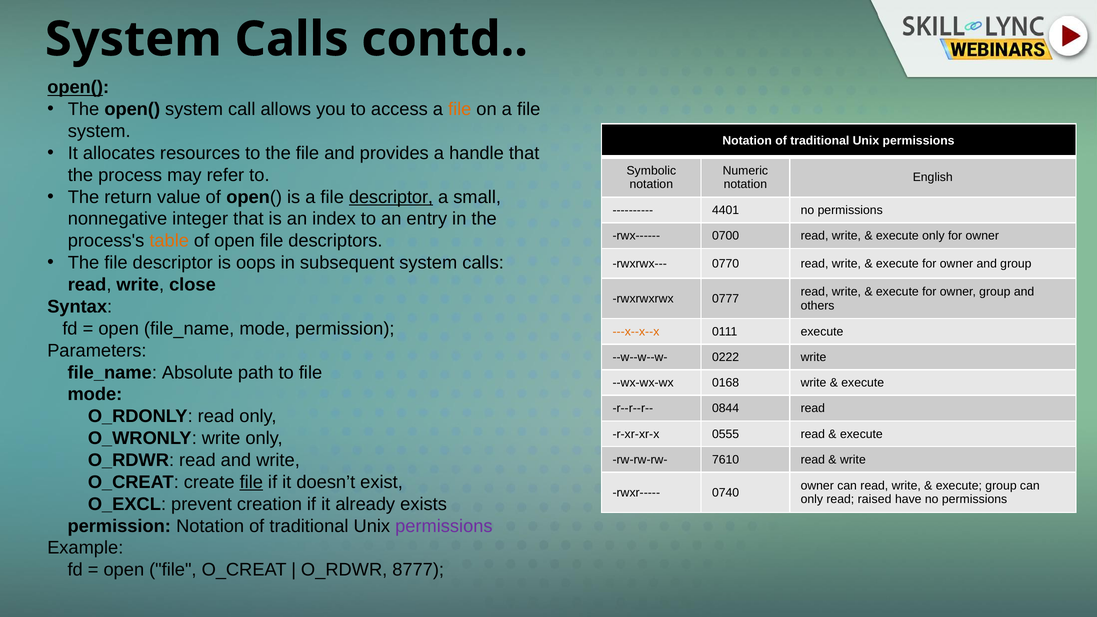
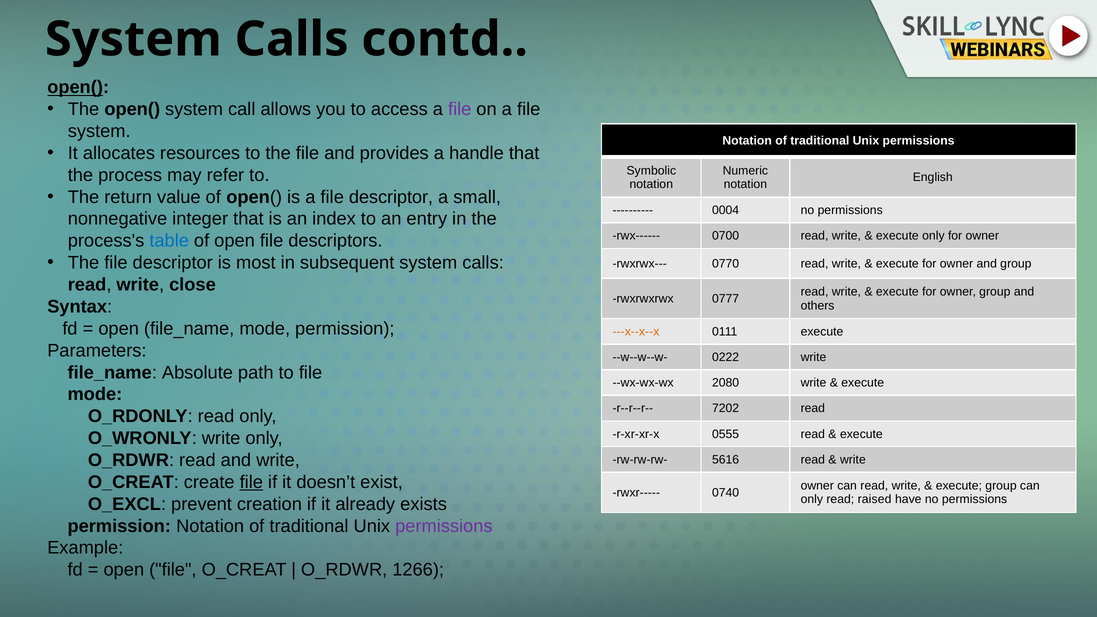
file at (460, 109) colour: orange -> purple
descriptor at (391, 197) underline: present -> none
4401: 4401 -> 0004
table colour: orange -> blue
oops: oops -> most
0168: 0168 -> 2080
0844: 0844 -> 7202
7610: 7610 -> 5616
8777: 8777 -> 1266
